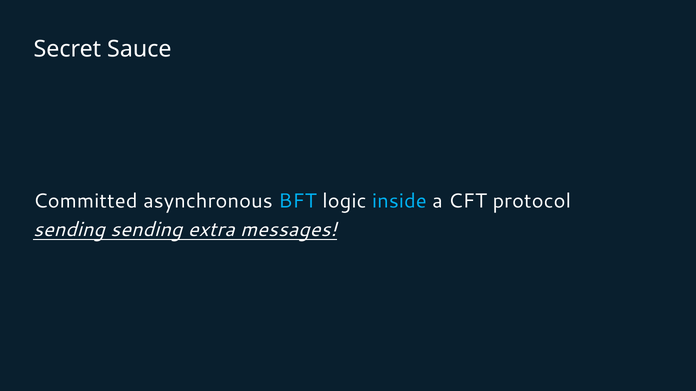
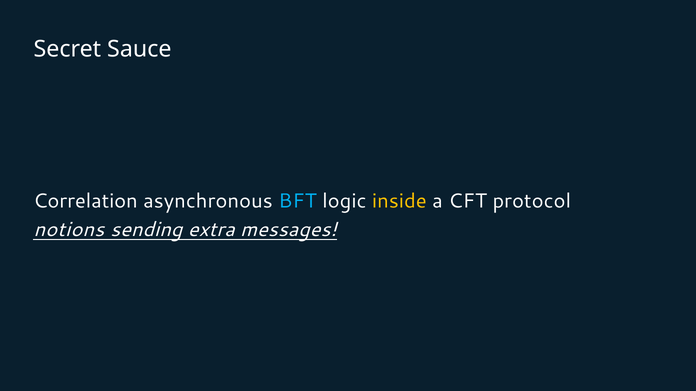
Committed: Committed -> Correlation
inside colour: light blue -> yellow
sending at (69, 230): sending -> notions
